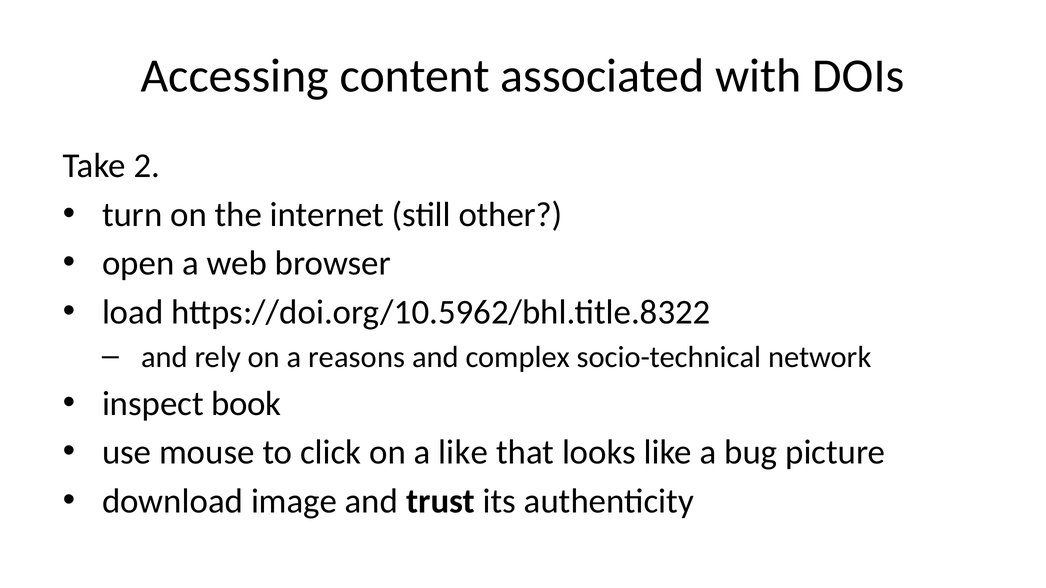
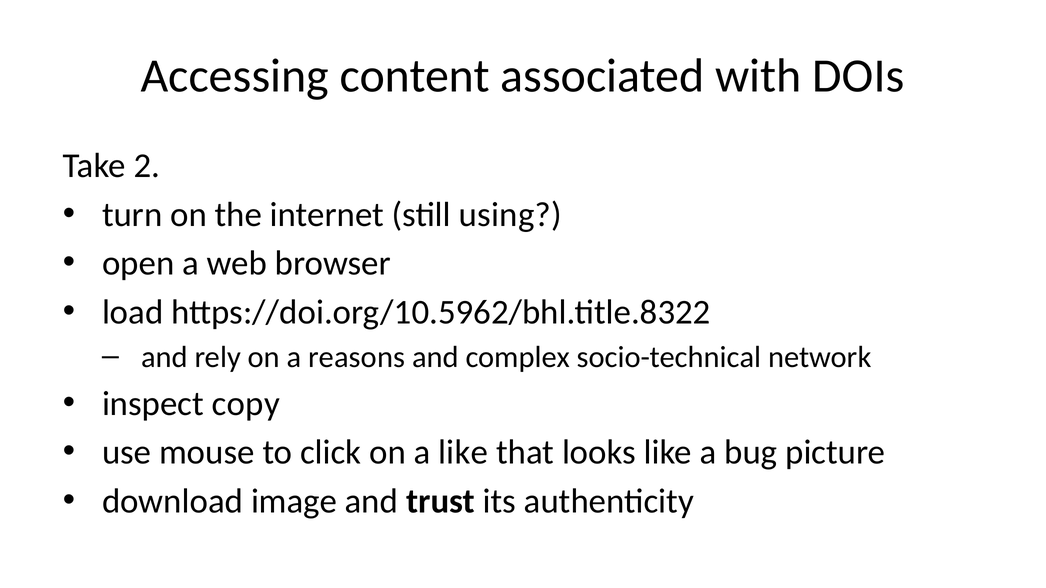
other: other -> using
book: book -> copy
